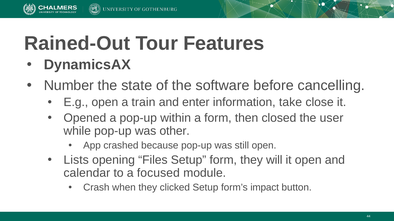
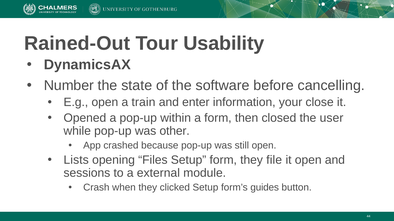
Features: Features -> Usability
take: take -> your
will: will -> file
calendar: calendar -> sessions
focused: focused -> external
impact: impact -> guides
